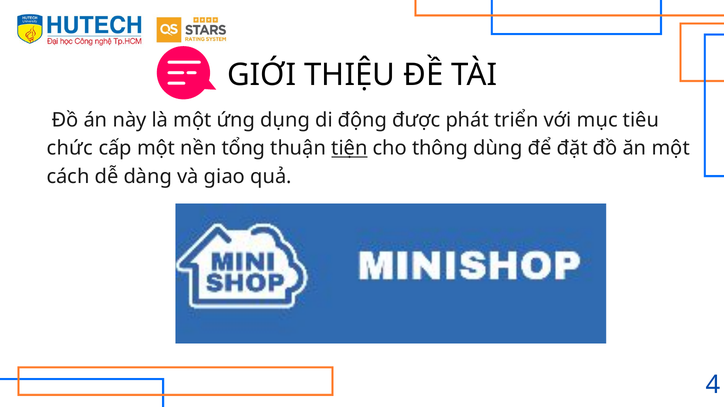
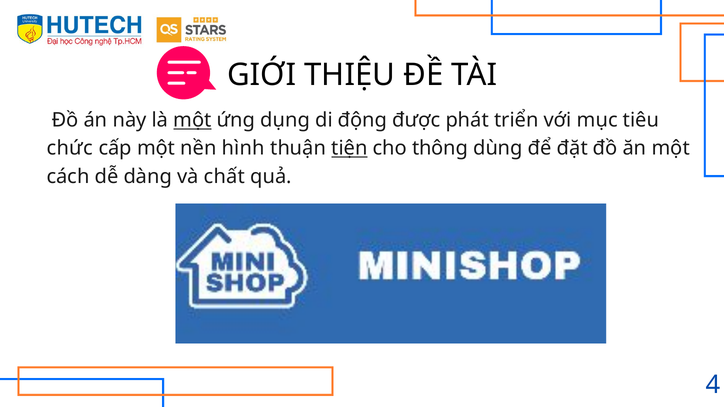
một at (192, 120) underline: none -> present
tổng: tổng -> hình
giao: giao -> chất
